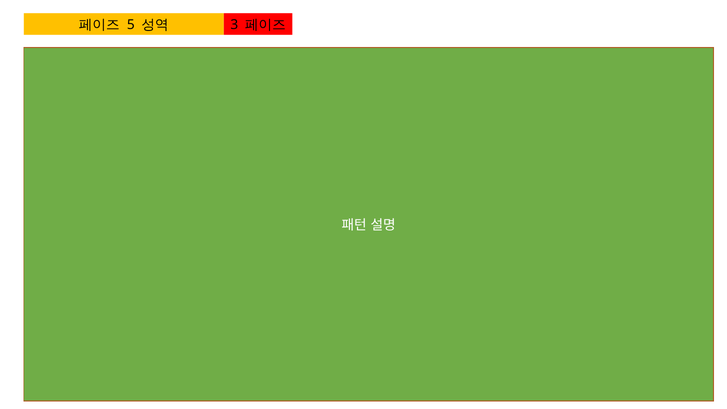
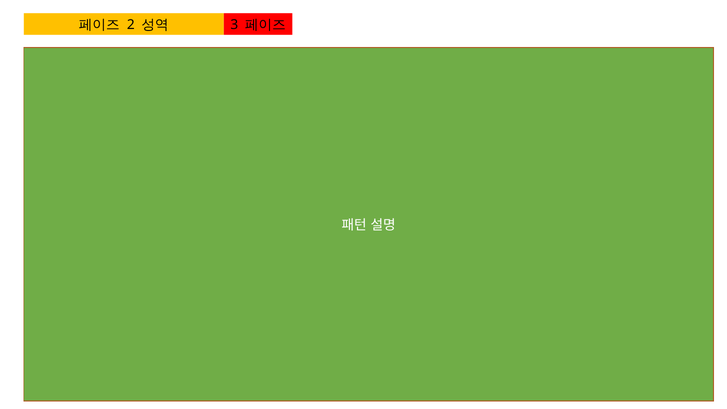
5: 5 -> 2
